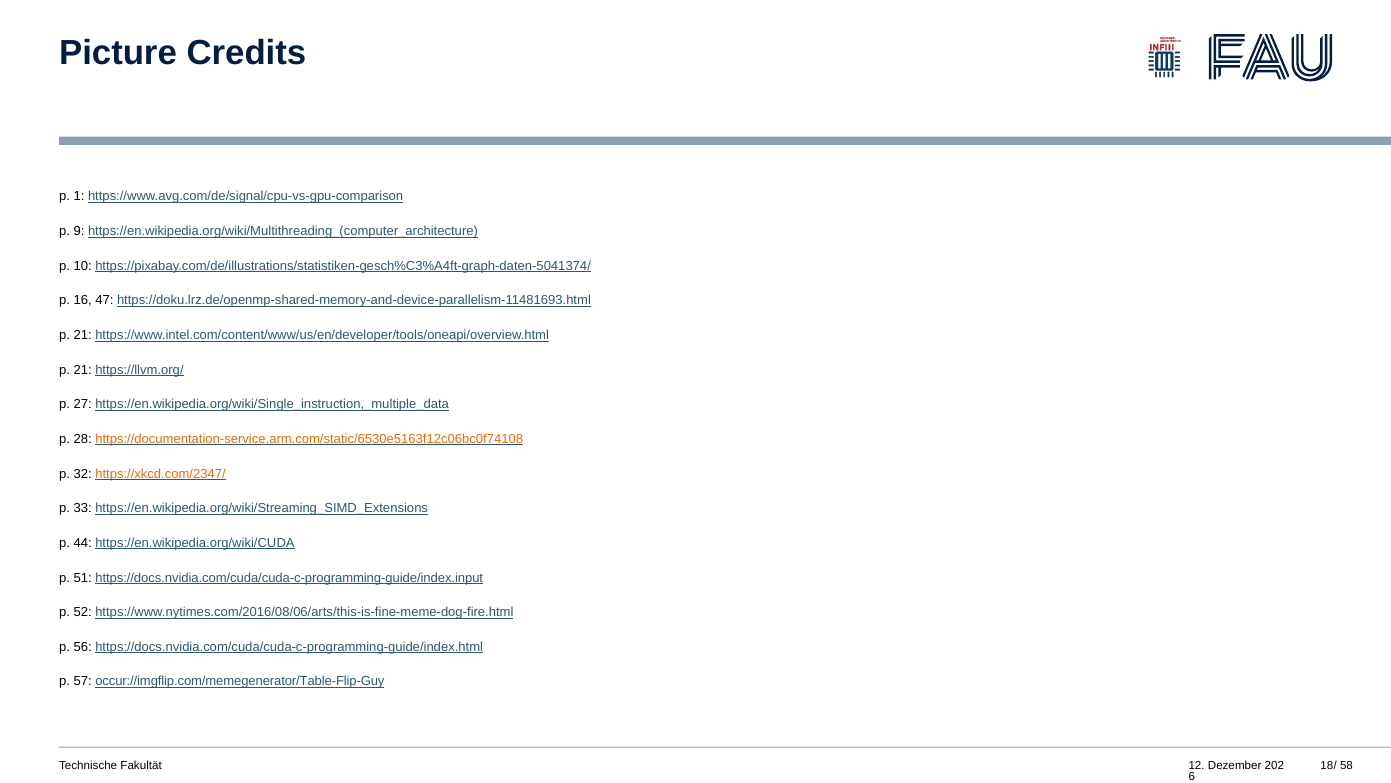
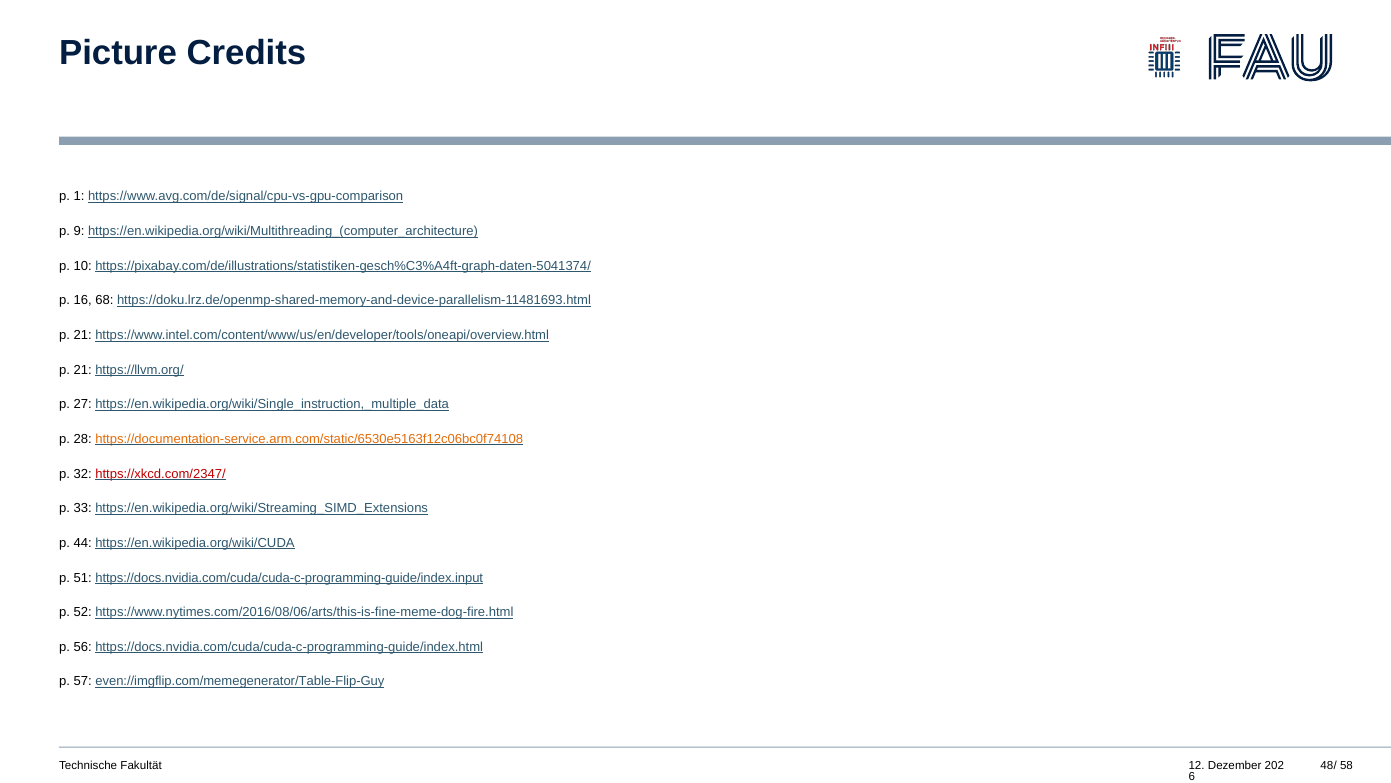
47: 47 -> 68
https://xkcd.com/2347/ colour: orange -> red
occur://imgflip.com/memegenerator/Table-Flip-Guy: occur://imgflip.com/memegenerator/Table-Flip-Guy -> even://imgflip.com/memegenerator/Table-Flip-Guy
18: 18 -> 48
